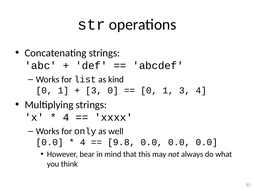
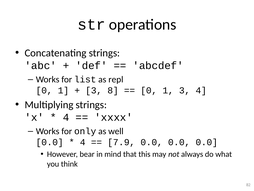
kind: kind -> repl
3 0: 0 -> 8
9.8: 9.8 -> 7.9
